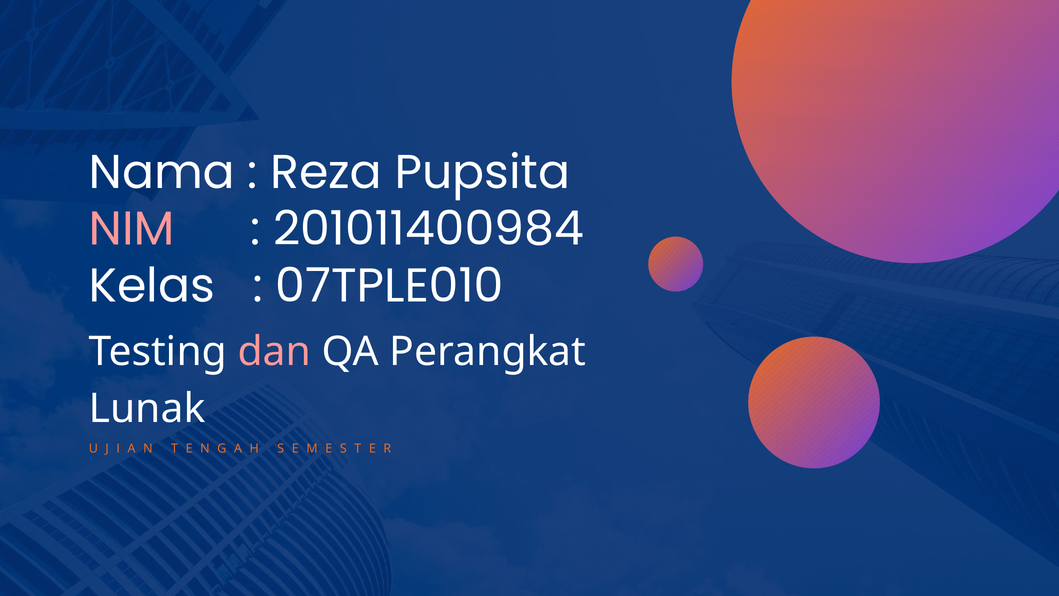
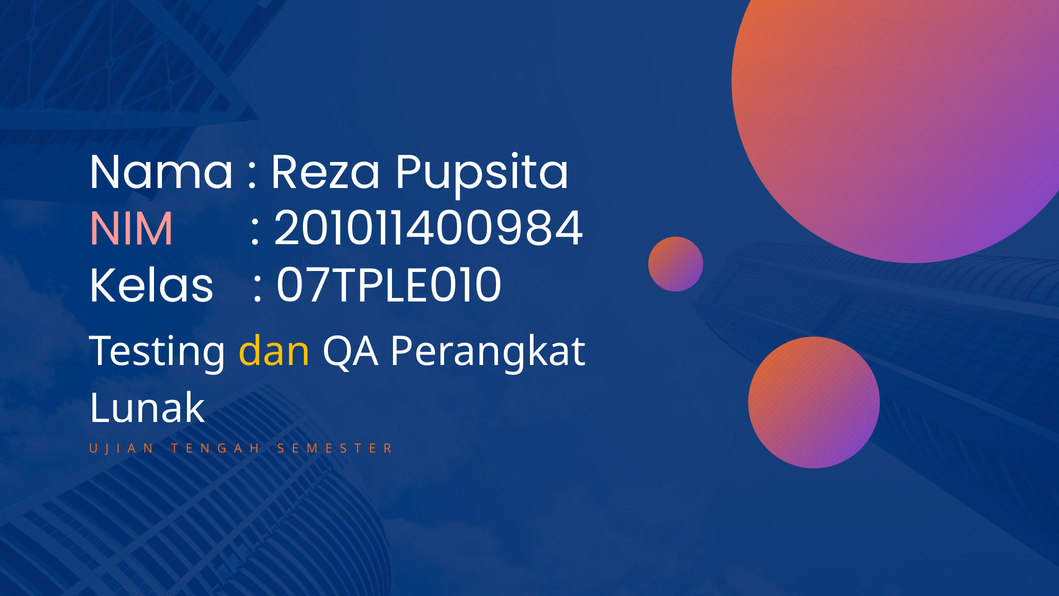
dan colour: pink -> yellow
